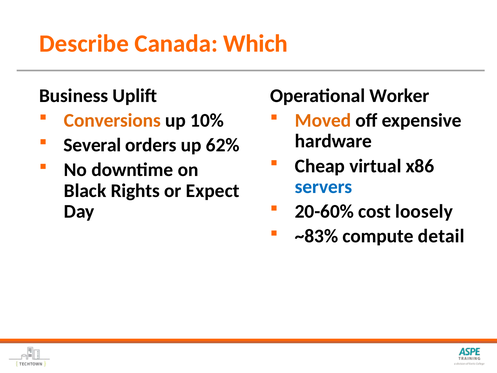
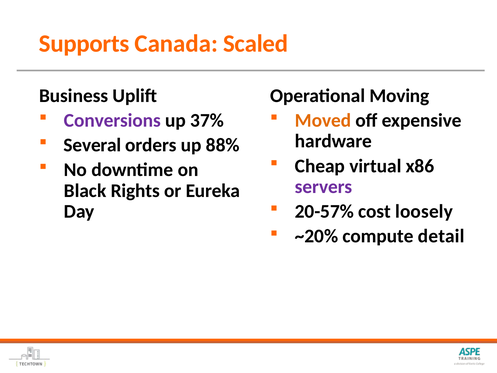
Describe: Describe -> Supports
Which: Which -> Scaled
Worker: Worker -> Moving
Conversions colour: orange -> purple
10%: 10% -> 37%
62%: 62% -> 88%
servers colour: blue -> purple
Expect: Expect -> Eureka
20-60%: 20-60% -> 20-57%
~83%: ~83% -> ~20%
